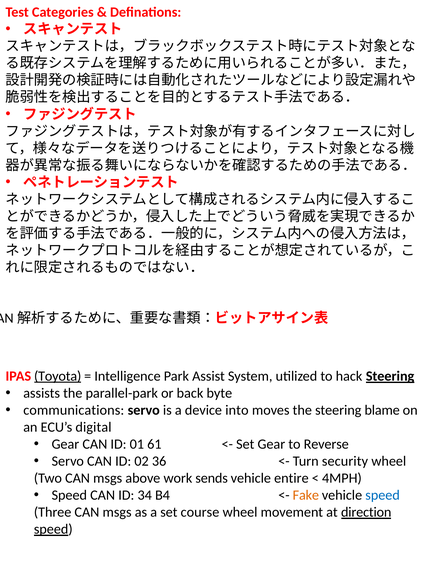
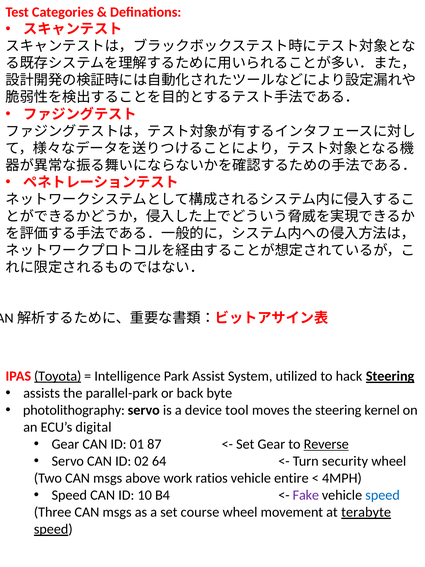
communications: communications -> photolithography
into: into -> tool
blame: blame -> kernel
61: 61 -> 87
Reverse underline: none -> present
36: 36 -> 64
sends: sends -> ratios
34: 34 -> 10
Fake colour: orange -> purple
direction: direction -> terabyte
